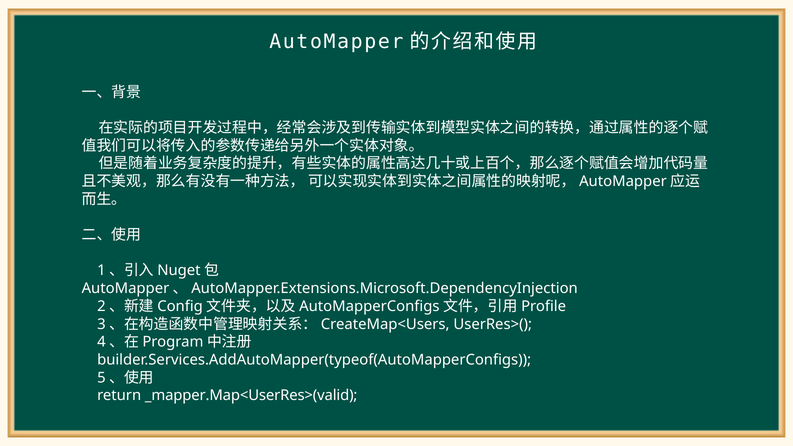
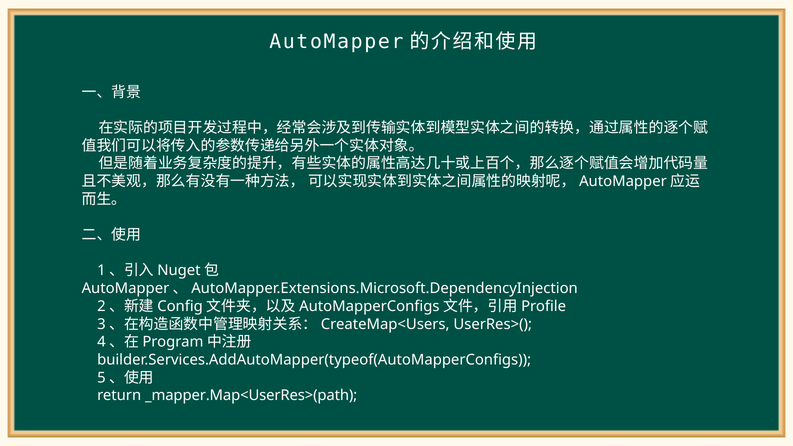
_mapper.Map<UserRes>(valid: _mapper.Map<UserRes>(valid -> _mapper.Map<UserRes>(path
